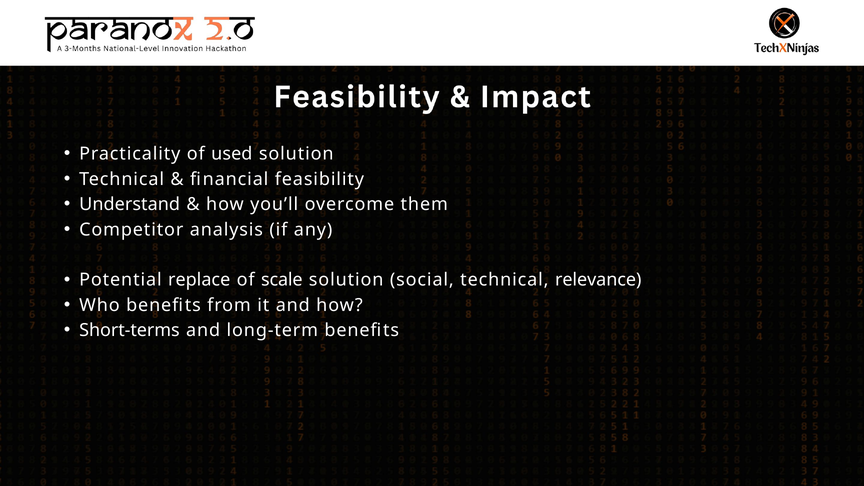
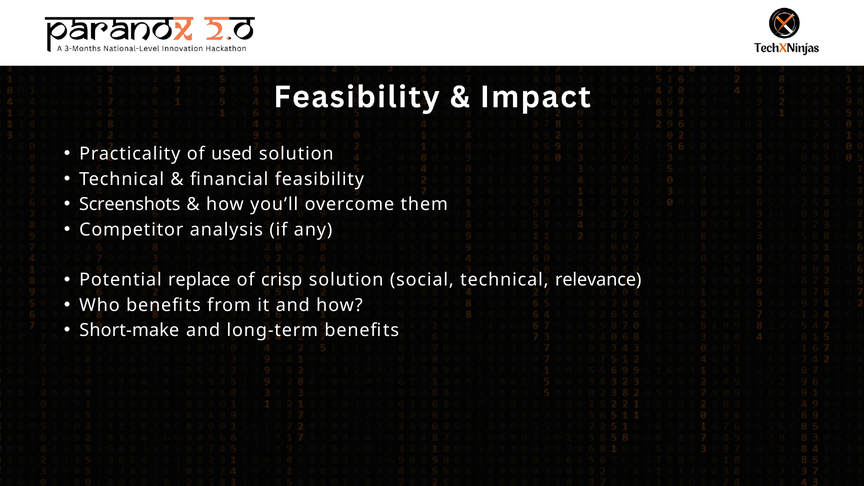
Understand: Understand -> Screenshots
scale: scale -> crisp
Short-terms: Short-terms -> Short-make
